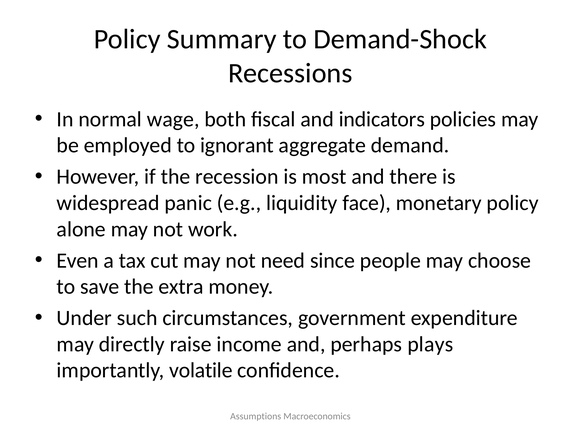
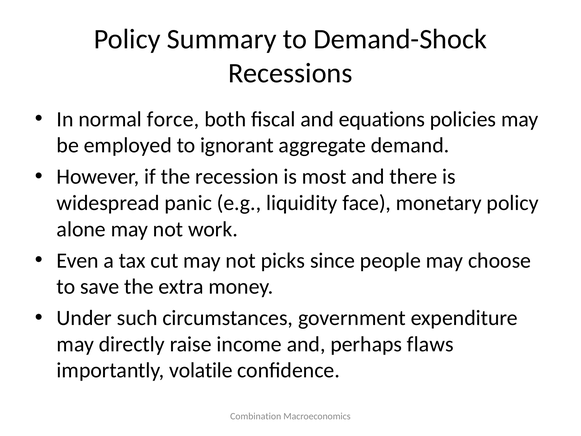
wage: wage -> force
indicators: indicators -> equations
need: need -> picks
plays: plays -> flaws
Assumptions: Assumptions -> Combination
